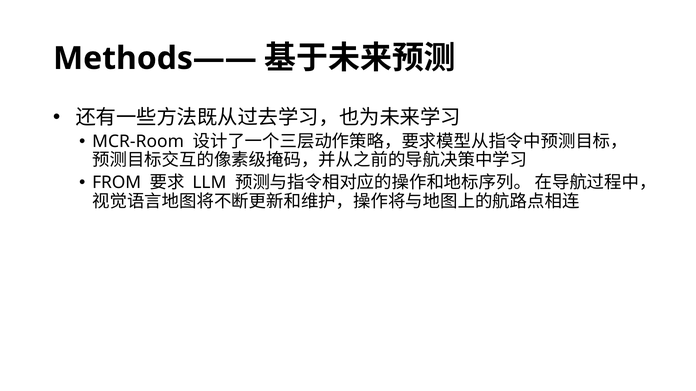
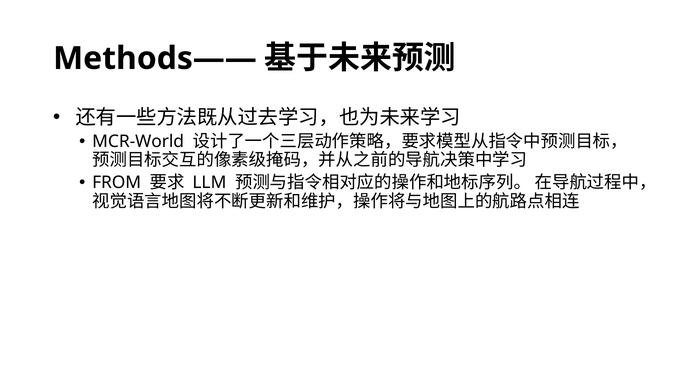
MCR-Room: MCR-Room -> MCR-World
